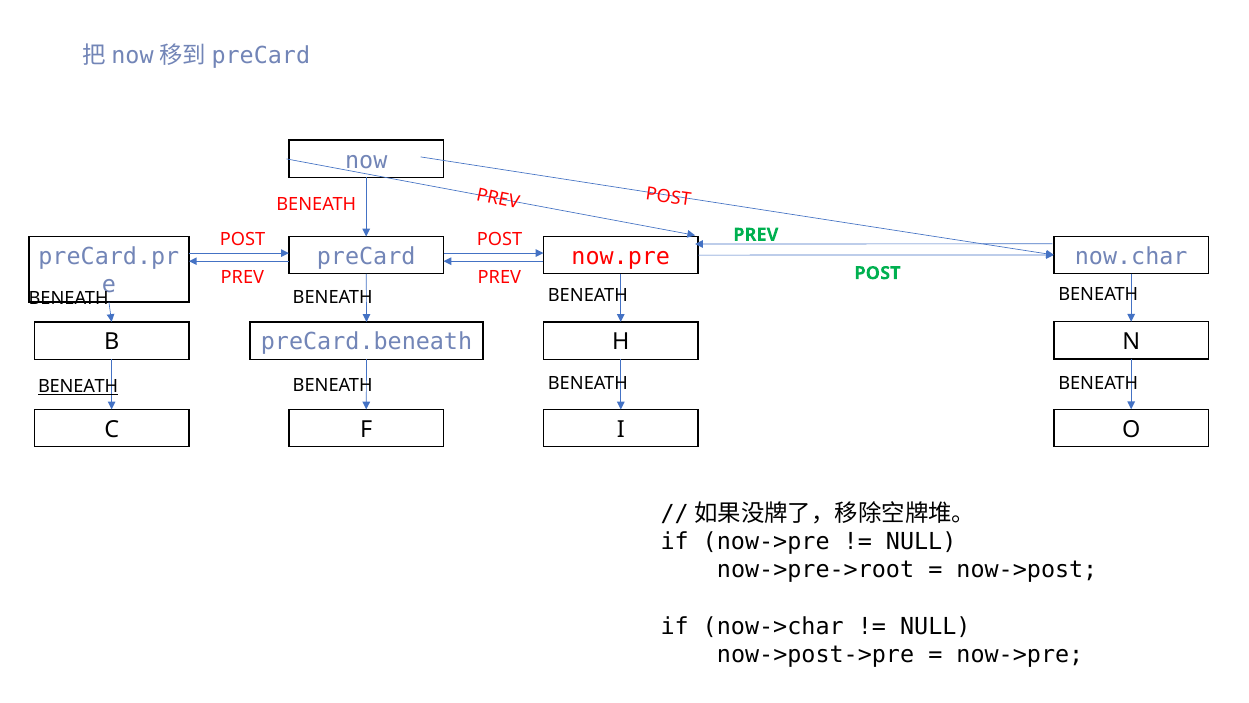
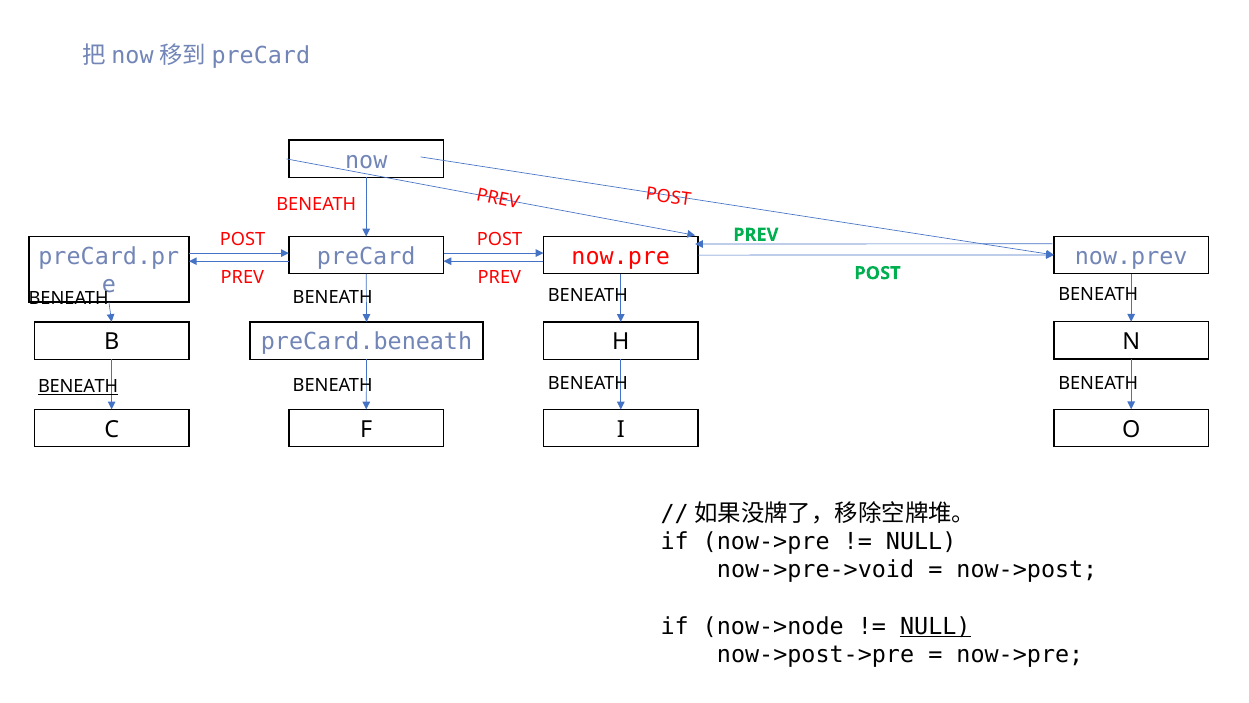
now.char: now.char -> now.prev
now->pre->root: now->pre->root -> now->pre->void
now->char: now->char -> now->node
NULL at (935, 626) underline: none -> present
